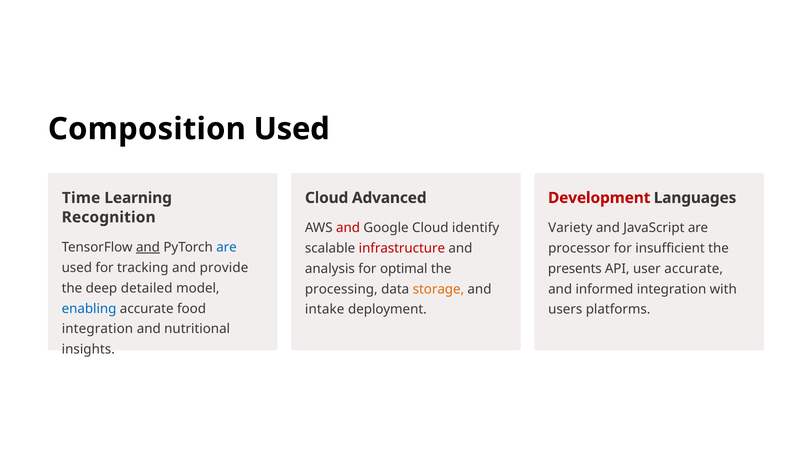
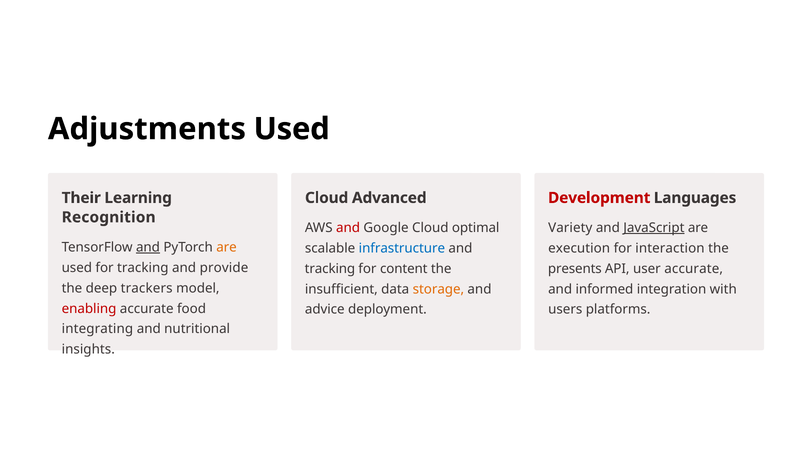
Composition: Composition -> Adjustments
Time: Time -> Their
identify: identify -> optimal
JavaScript underline: none -> present
are at (226, 247) colour: blue -> orange
infrastructure colour: red -> blue
processor: processor -> execution
insufficient: insufficient -> interaction
analysis at (330, 269): analysis -> tracking
optimal: optimal -> content
detailed: detailed -> trackers
processing: processing -> insufficient
enabling colour: blue -> red
intake: intake -> advice
integration at (97, 329): integration -> integrating
